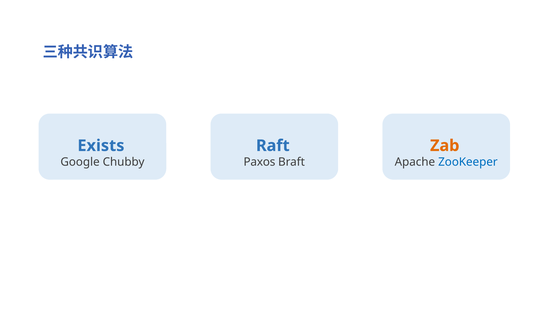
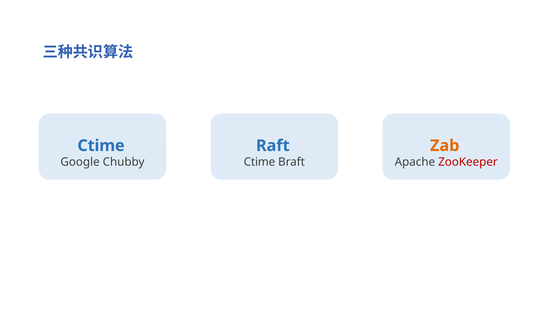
Exists at (101, 146): Exists -> Ctime
Paxos at (259, 162): Paxos -> Ctime
ZooKeeper colour: blue -> red
